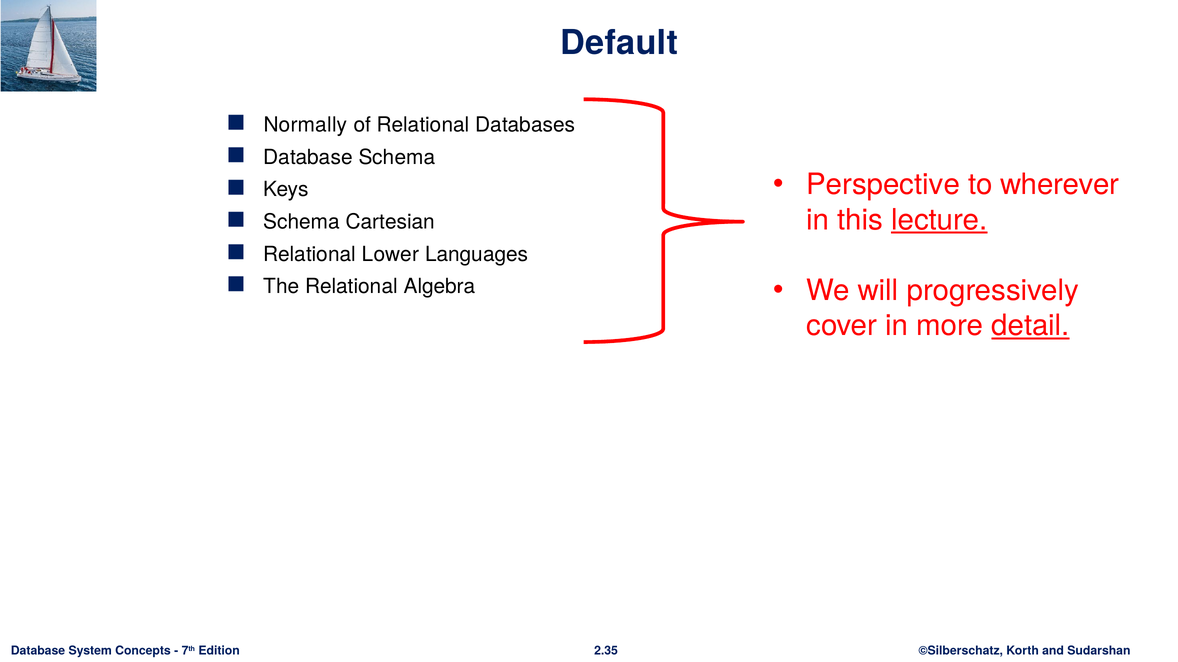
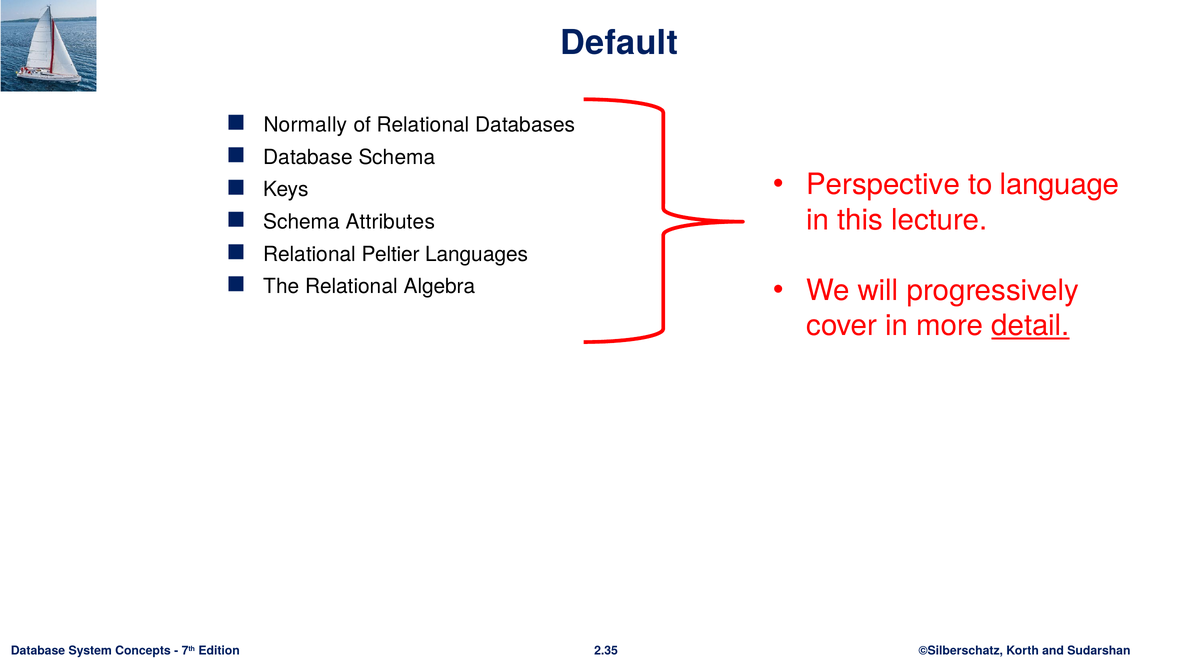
wherever: wherever -> language
lecture underline: present -> none
Cartesian: Cartesian -> Attributes
Lower: Lower -> Peltier
